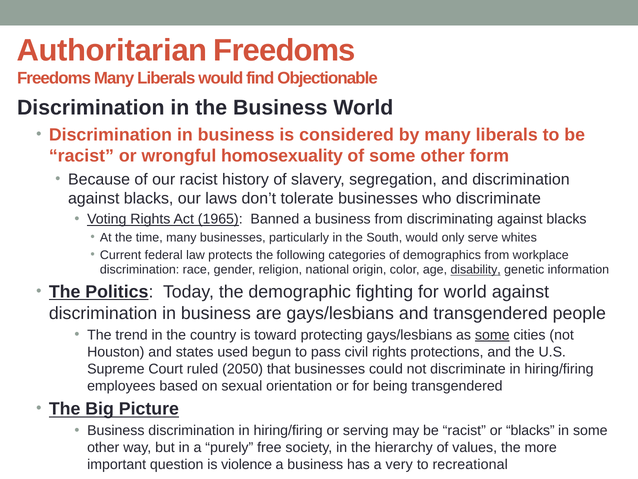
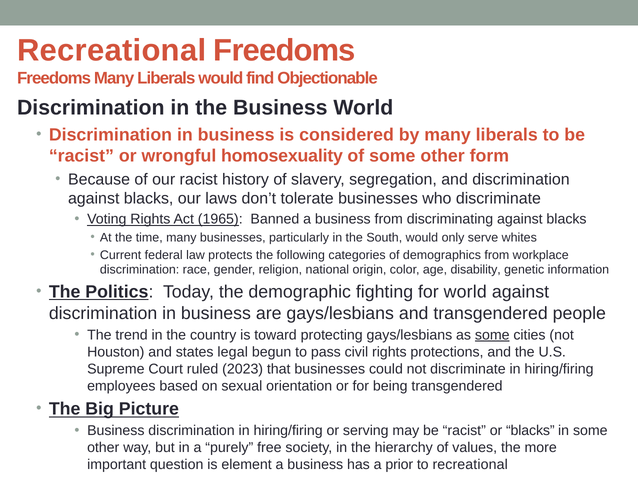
Authoritarian at (112, 51): Authoritarian -> Recreational
disability underline: present -> none
used: used -> legal
2050: 2050 -> 2023
violence: violence -> element
very: very -> prior
